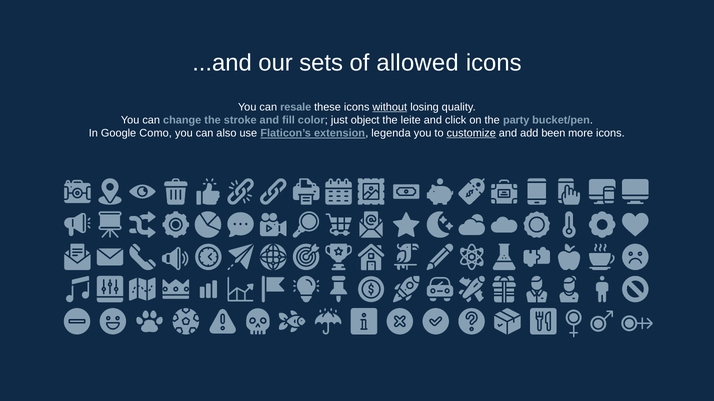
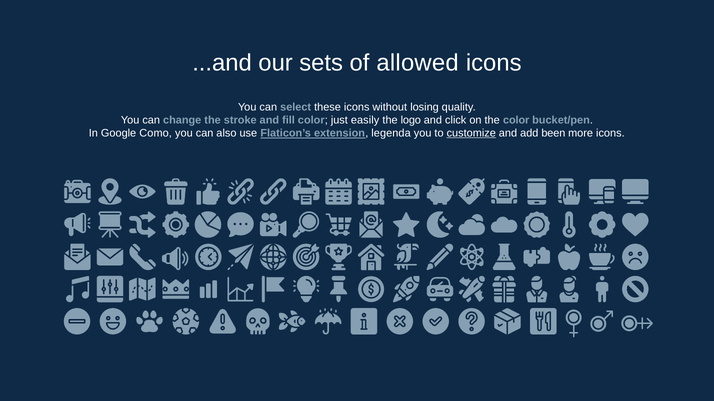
resale: resale -> select
without underline: present -> none
object: object -> easily
leite: leite -> logo
the party: party -> color
